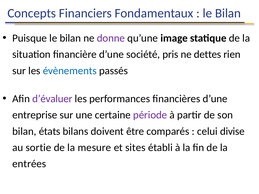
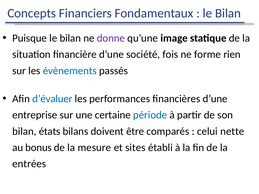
pris: pris -> fois
dettes: dettes -> forme
d’évaluer colour: purple -> blue
période colour: purple -> blue
divise: divise -> nette
sortie: sortie -> bonus
